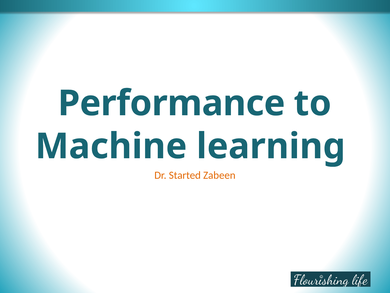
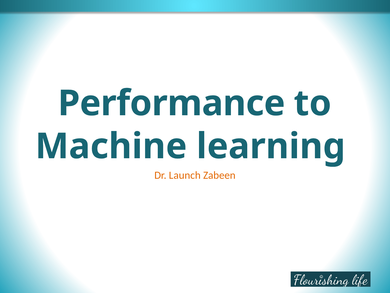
Started: Started -> Launch
